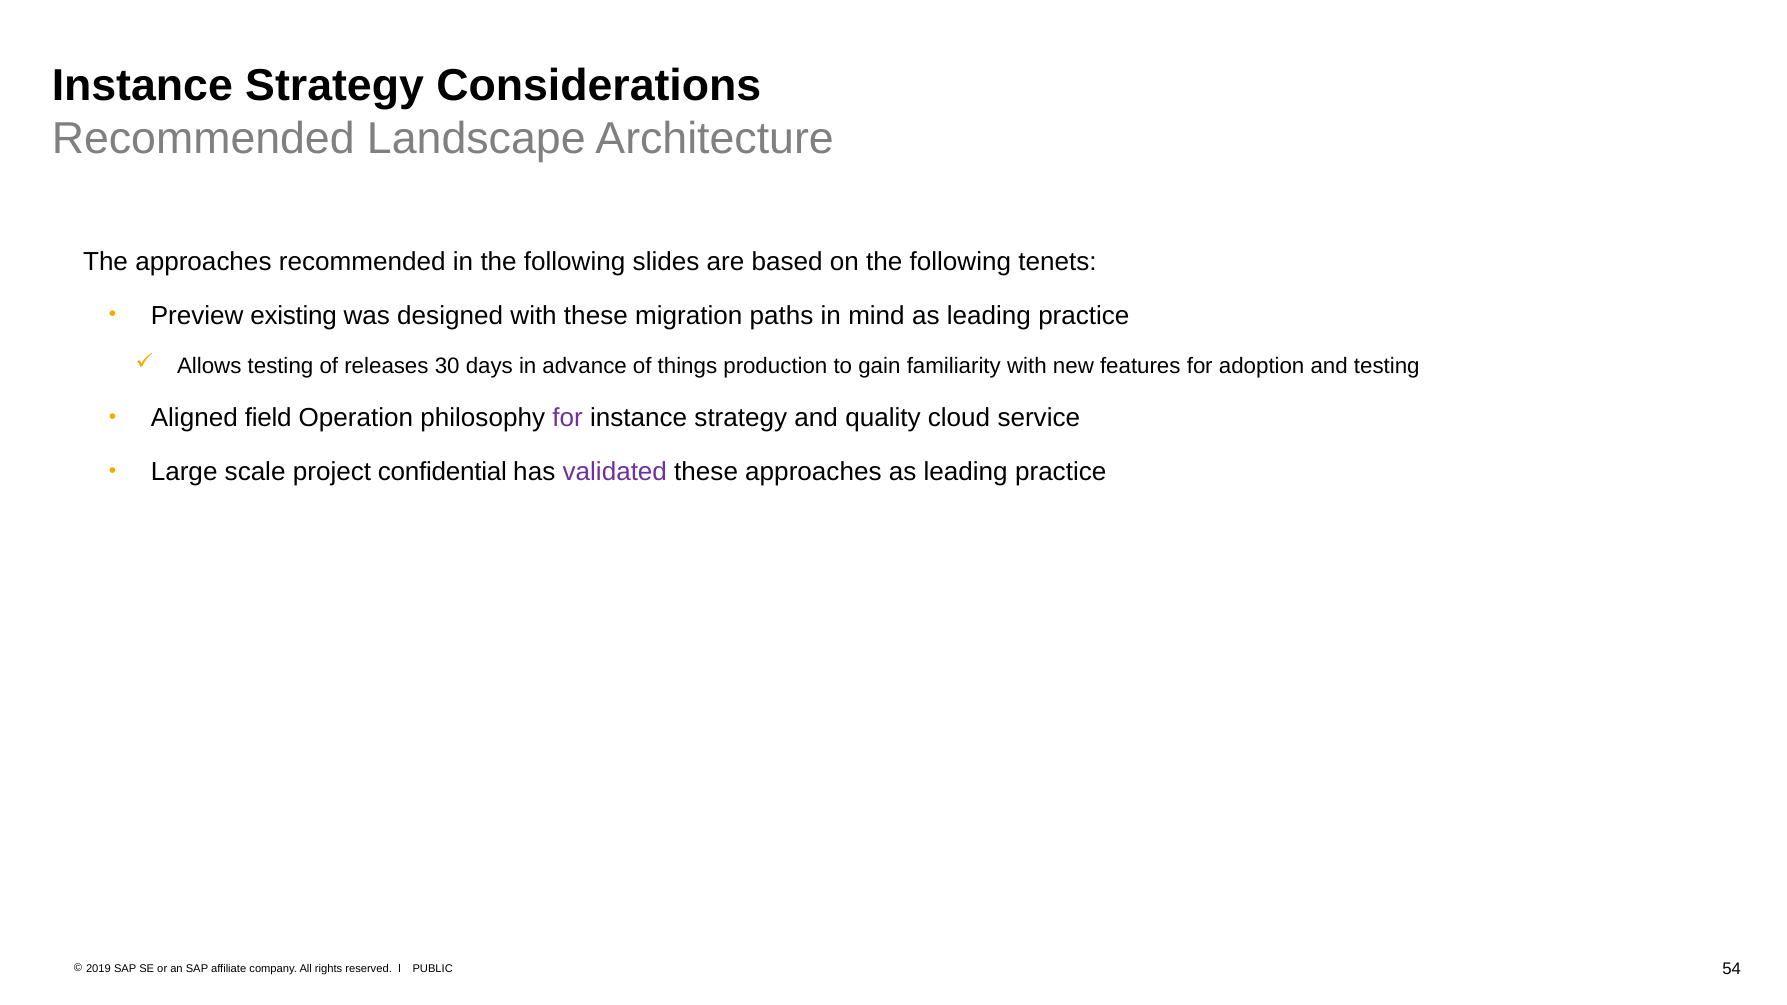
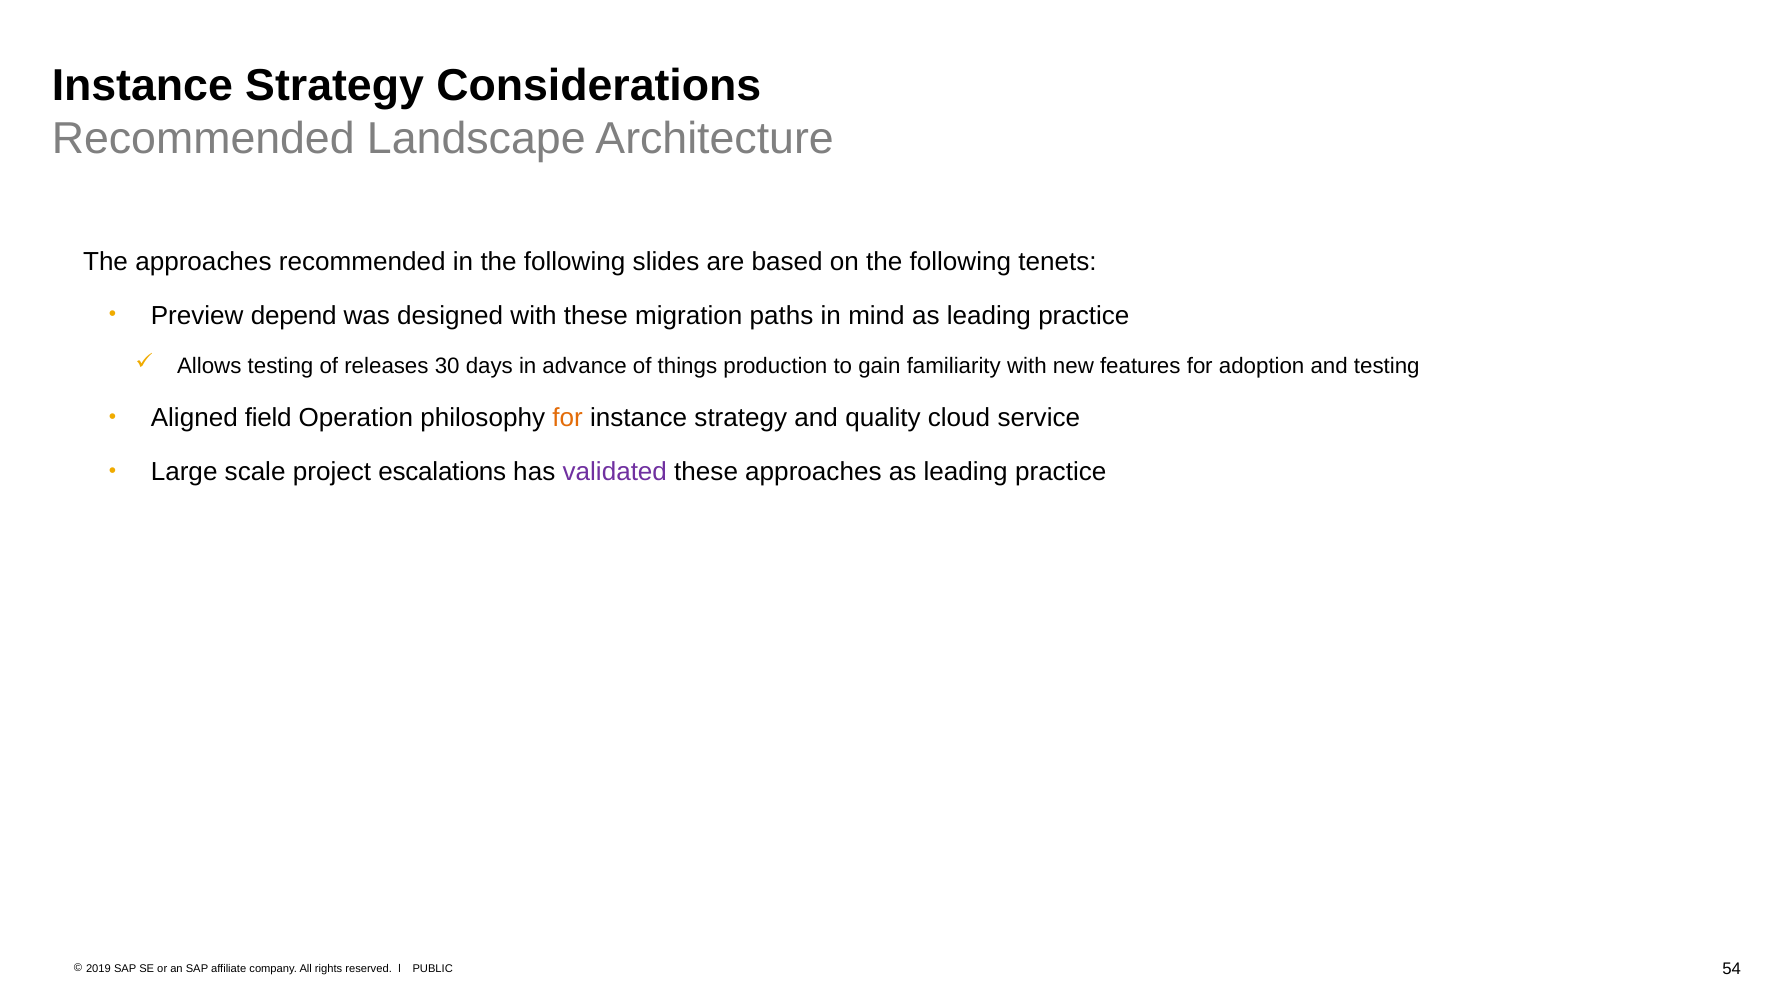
existing: existing -> depend
for at (568, 418) colour: purple -> orange
confidential: confidential -> escalations
